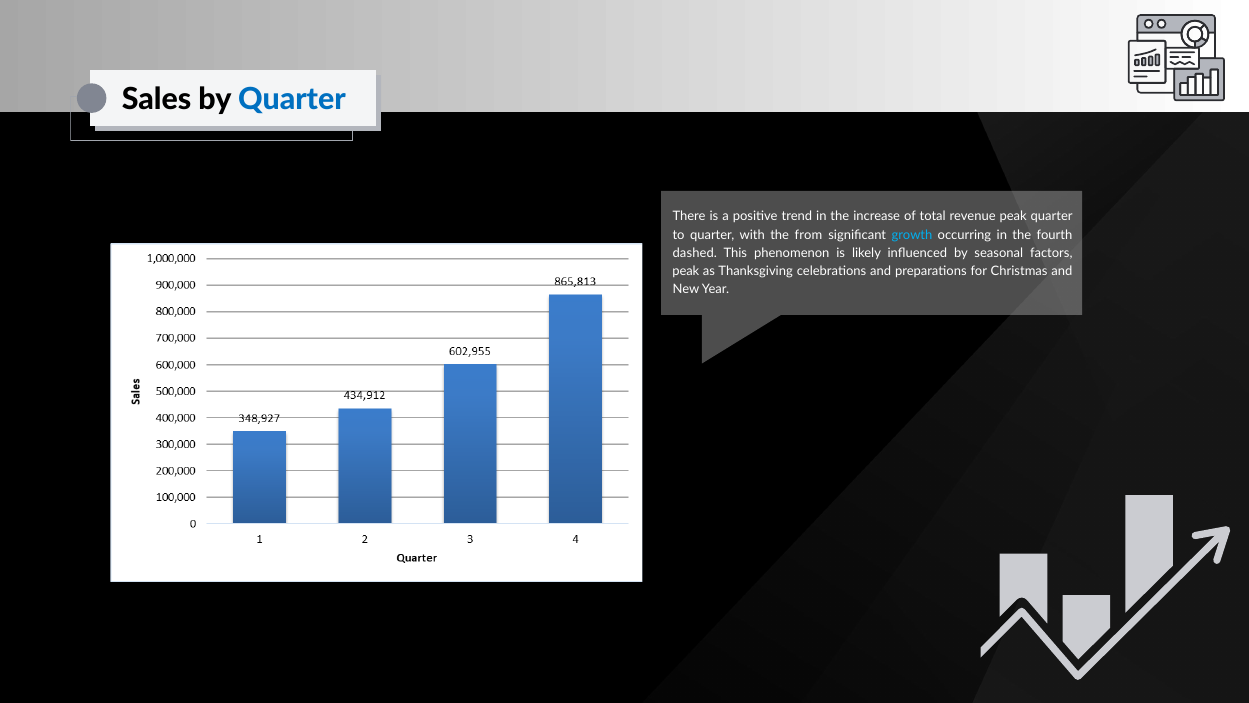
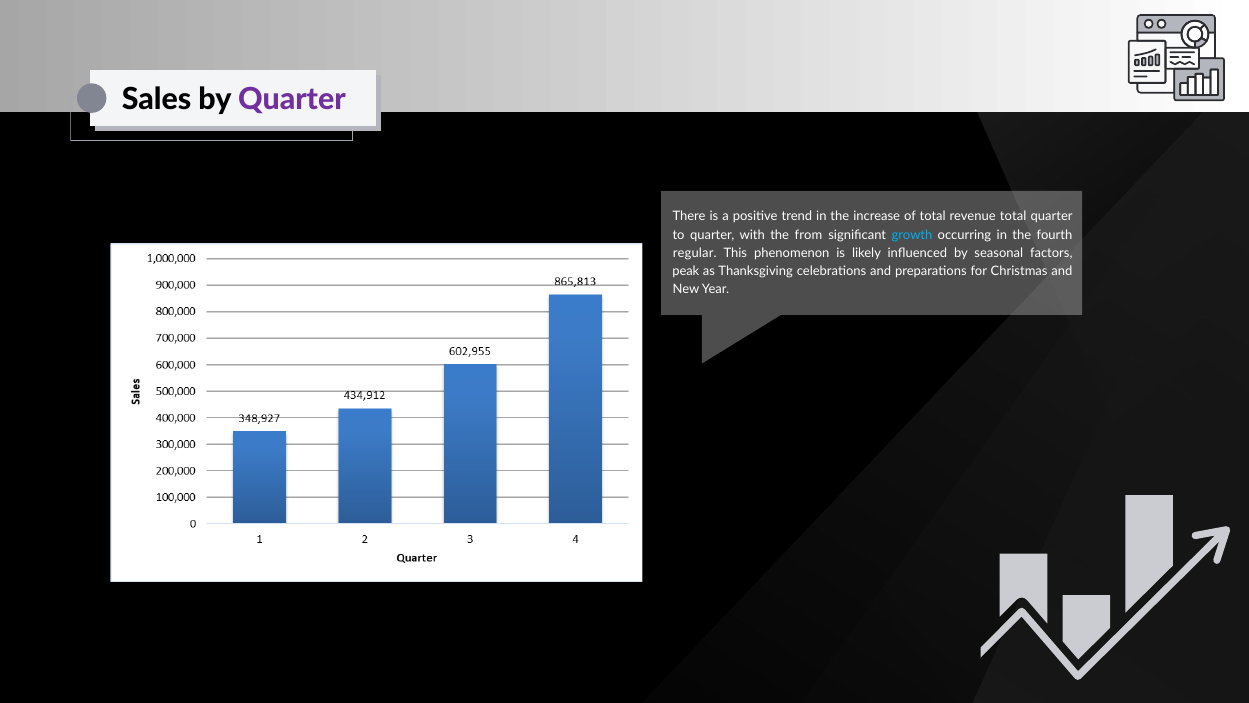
Quarter at (292, 100) colour: blue -> purple
revenue peak: peak -> total
dashed: dashed -> regular
